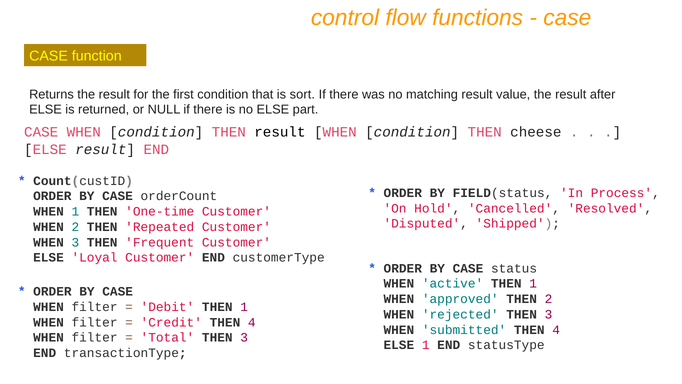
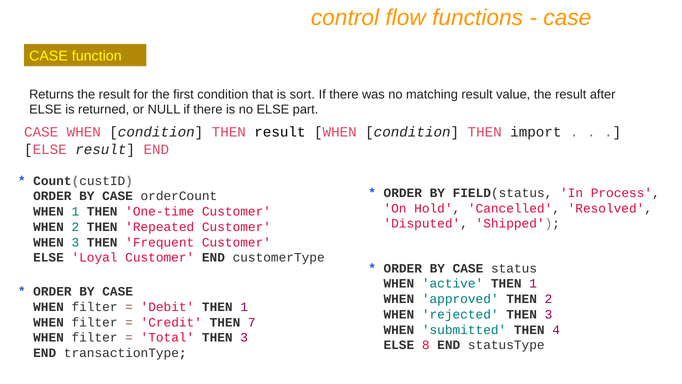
cheese: cheese -> import
Credit THEN 4: 4 -> 7
ELSE 1: 1 -> 8
